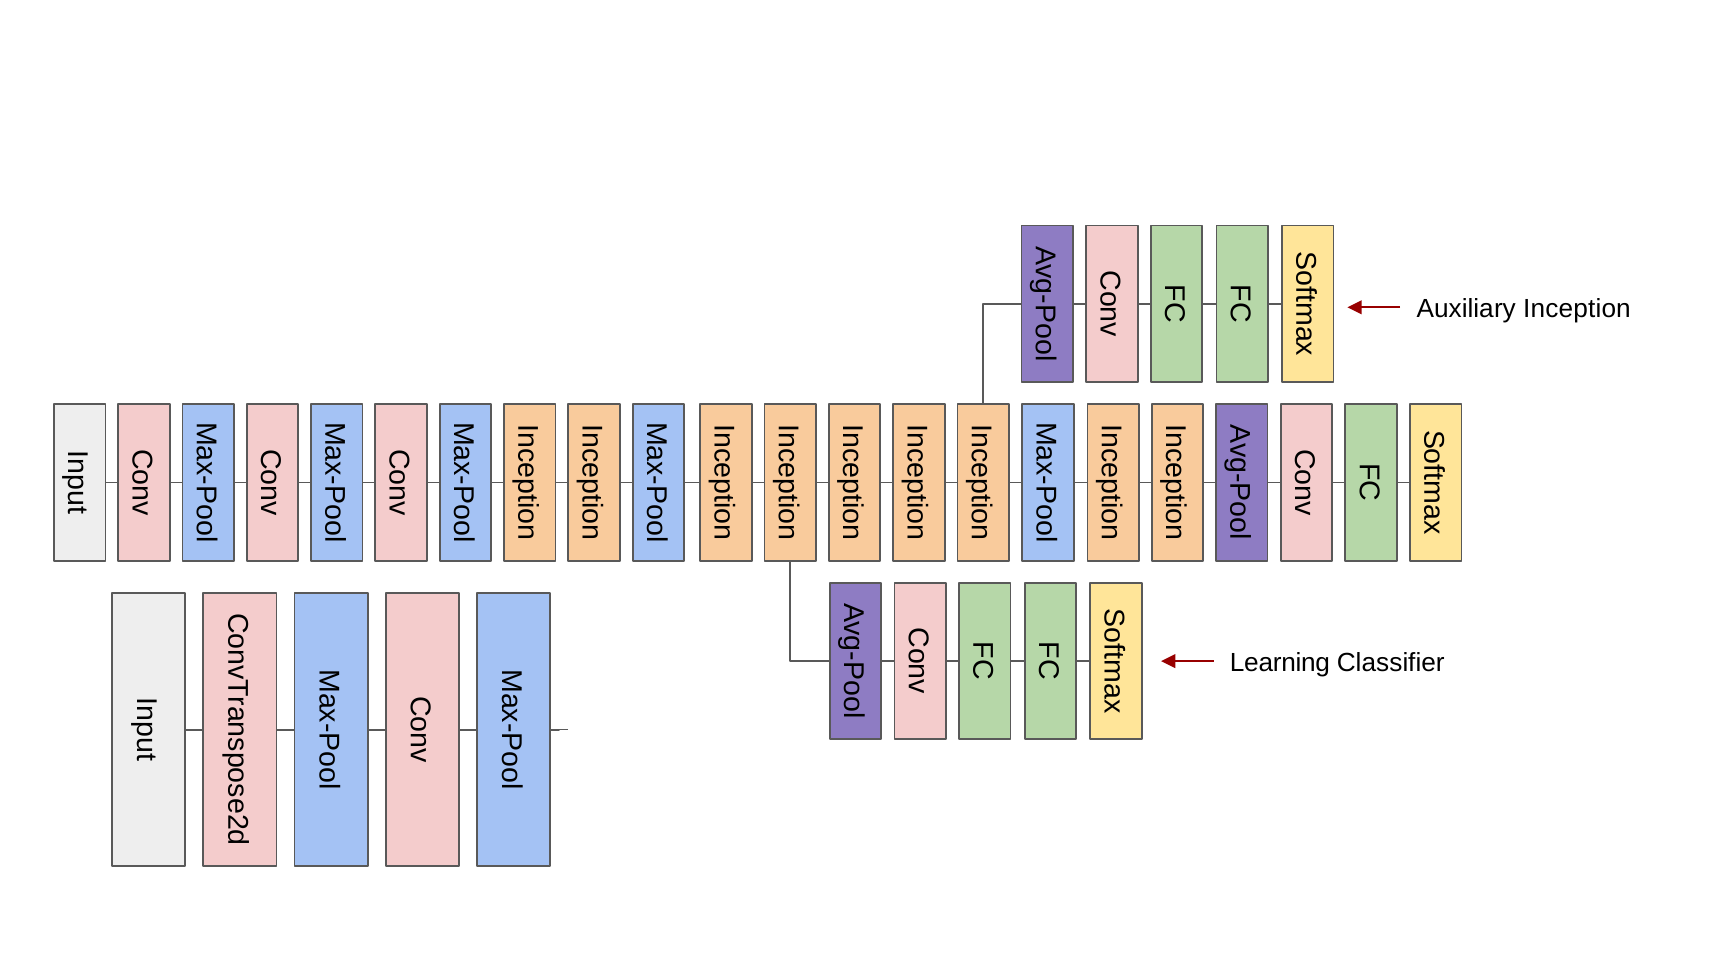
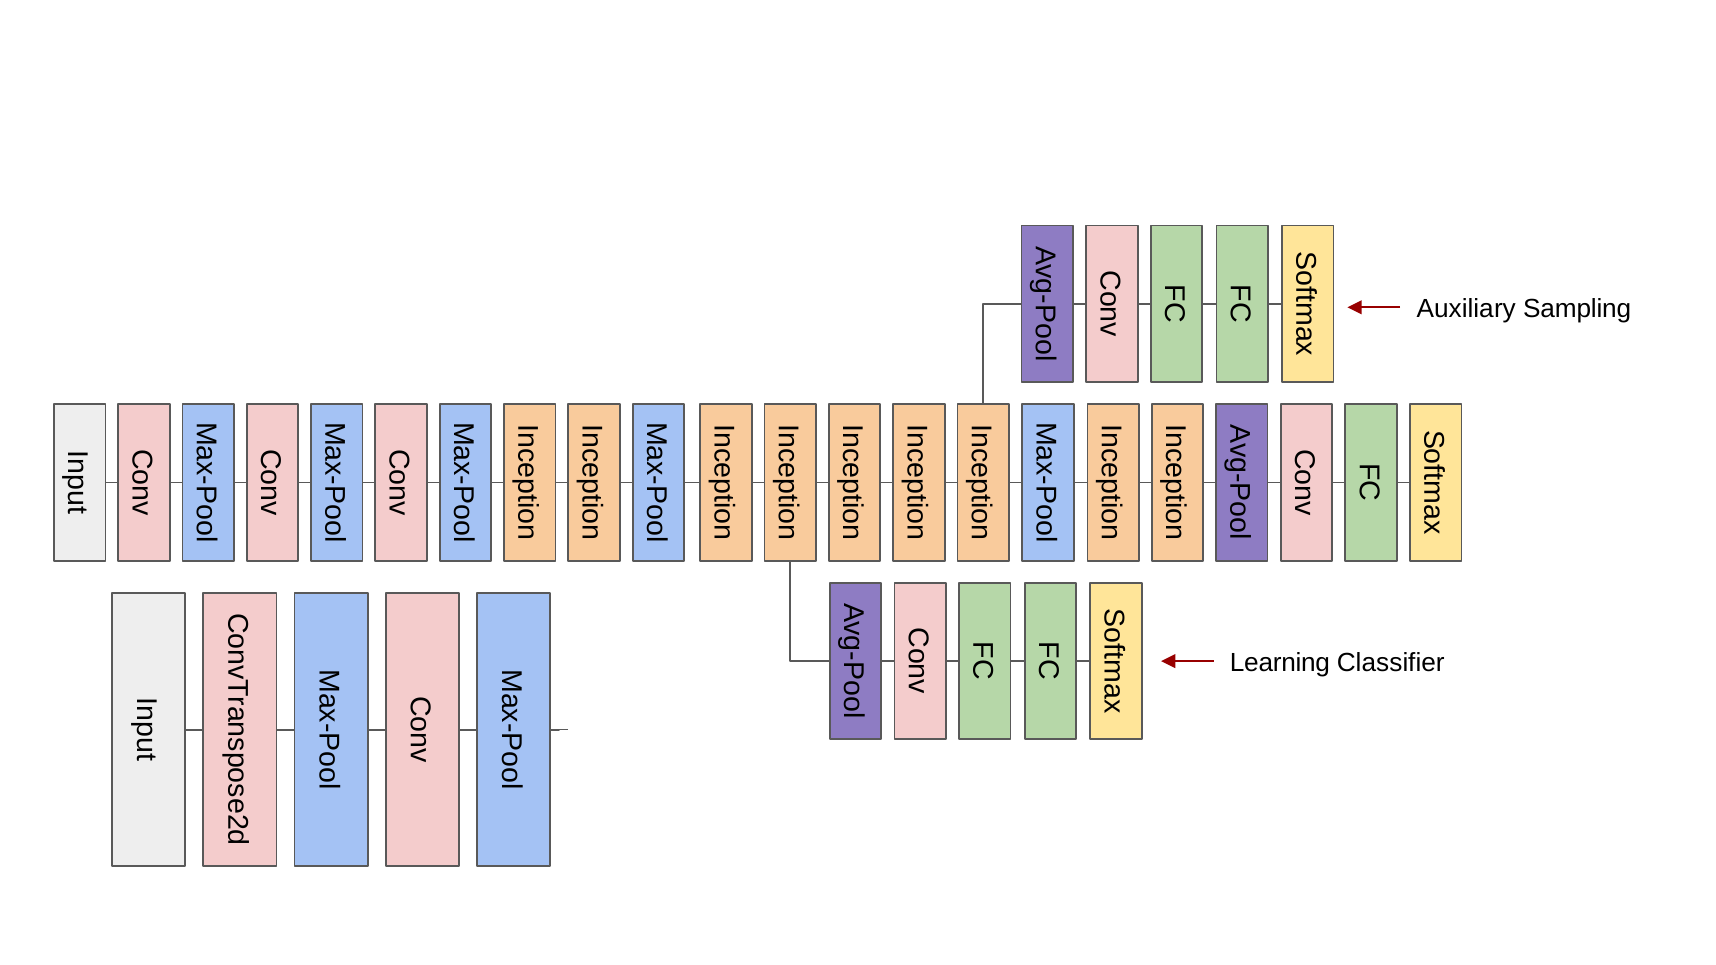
Inception: Inception -> Sampling
